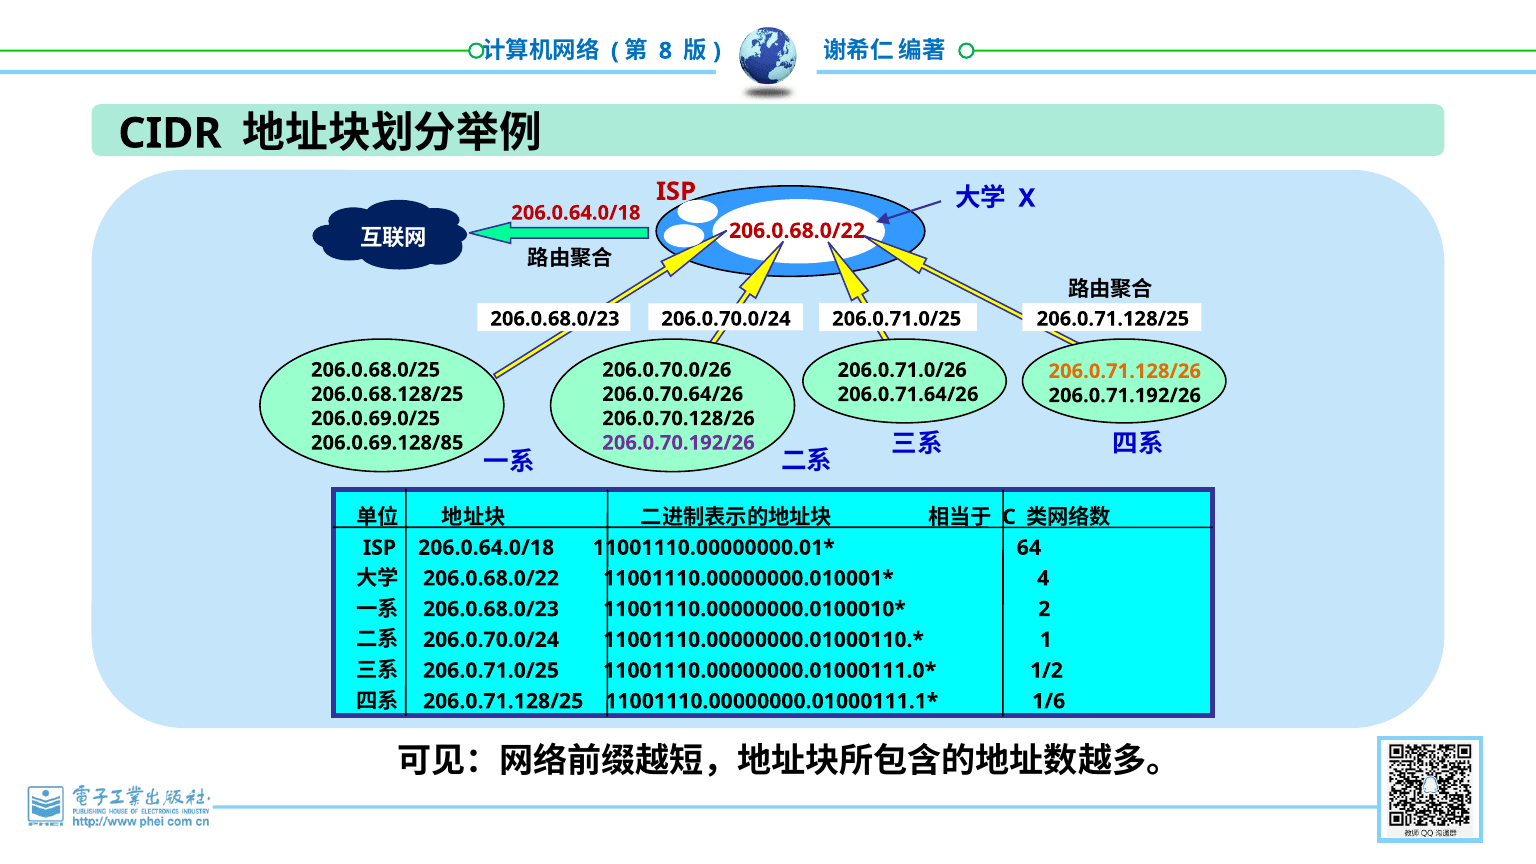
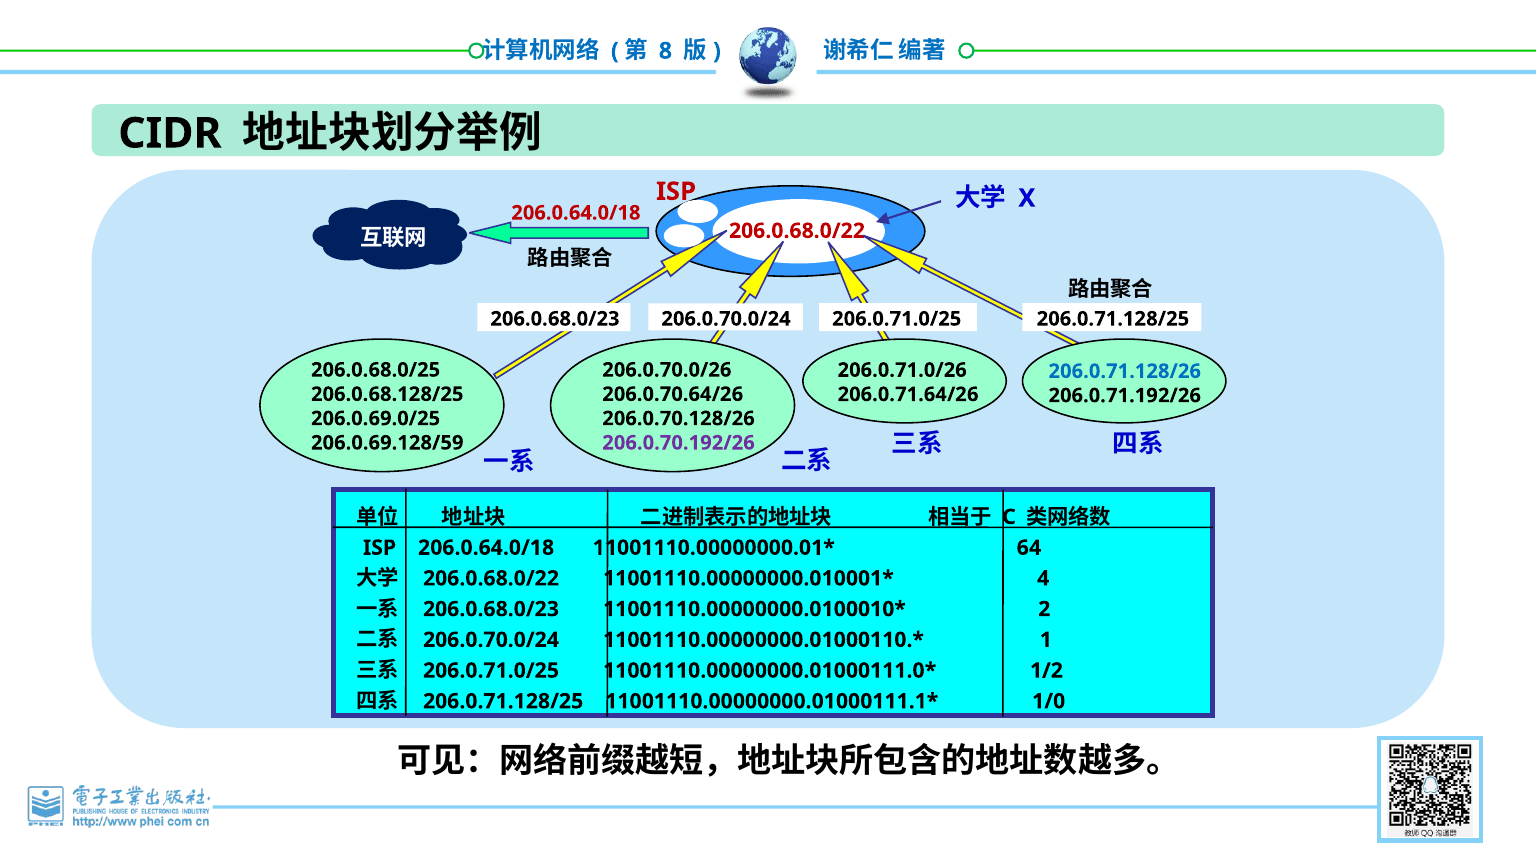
206.0.71.128/26 colour: orange -> blue
206.0.69.128/85: 206.0.69.128/85 -> 206.0.69.128/59
1/6: 1/6 -> 1/0
